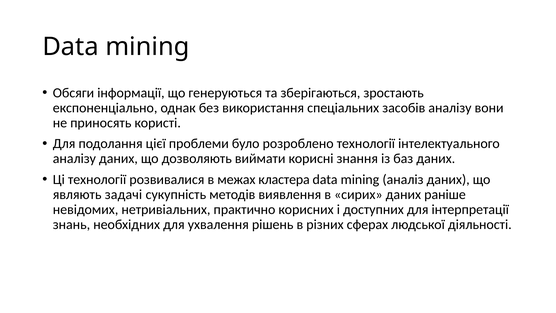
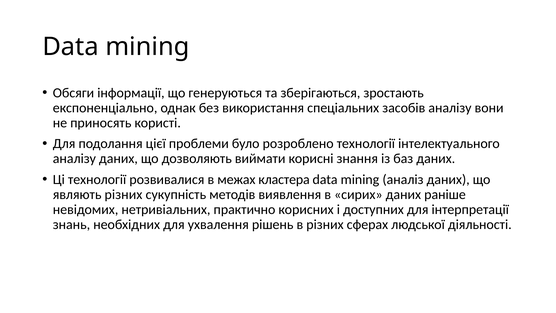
являють задачі: задачі -> різних
